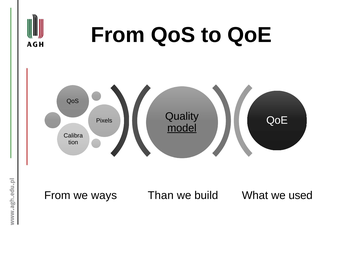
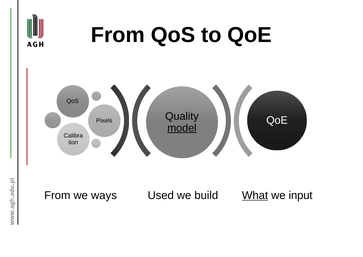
Than: Than -> Used
What underline: none -> present
used: used -> input
